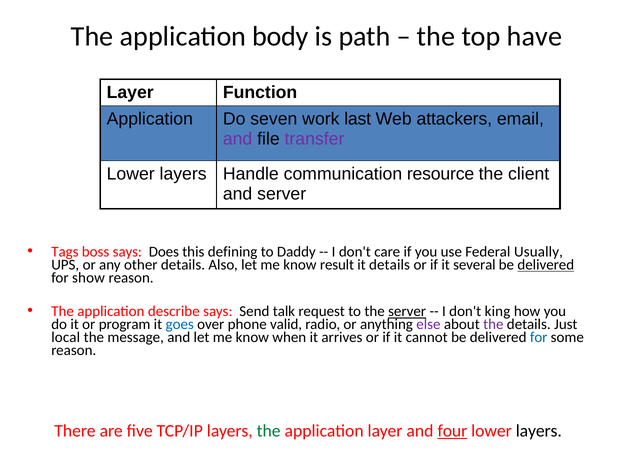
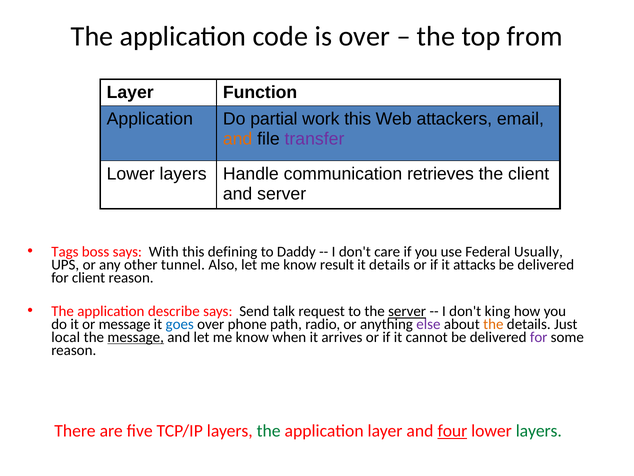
body: body -> code
is path: path -> over
have: have -> from
seven: seven -> partial
work last: last -> this
and at (238, 139) colour: purple -> orange
resource: resource -> retrieves
Does: Does -> With
other details: details -> tunnel
several: several -> attacks
delivered at (546, 265) underline: present -> none
for show: show -> client
or program: program -> message
valid: valid -> path
the at (493, 324) colour: purple -> orange
message at (136, 337) underline: none -> present
for at (539, 337) colour: blue -> purple
layers at (539, 431) colour: black -> green
